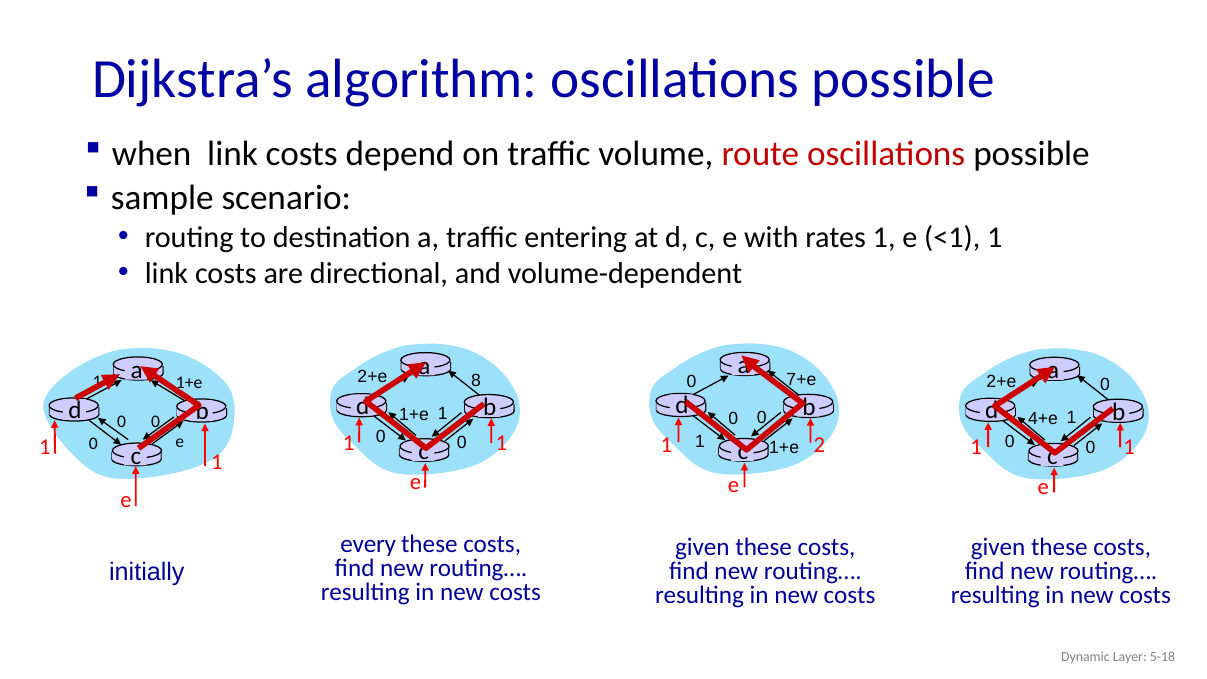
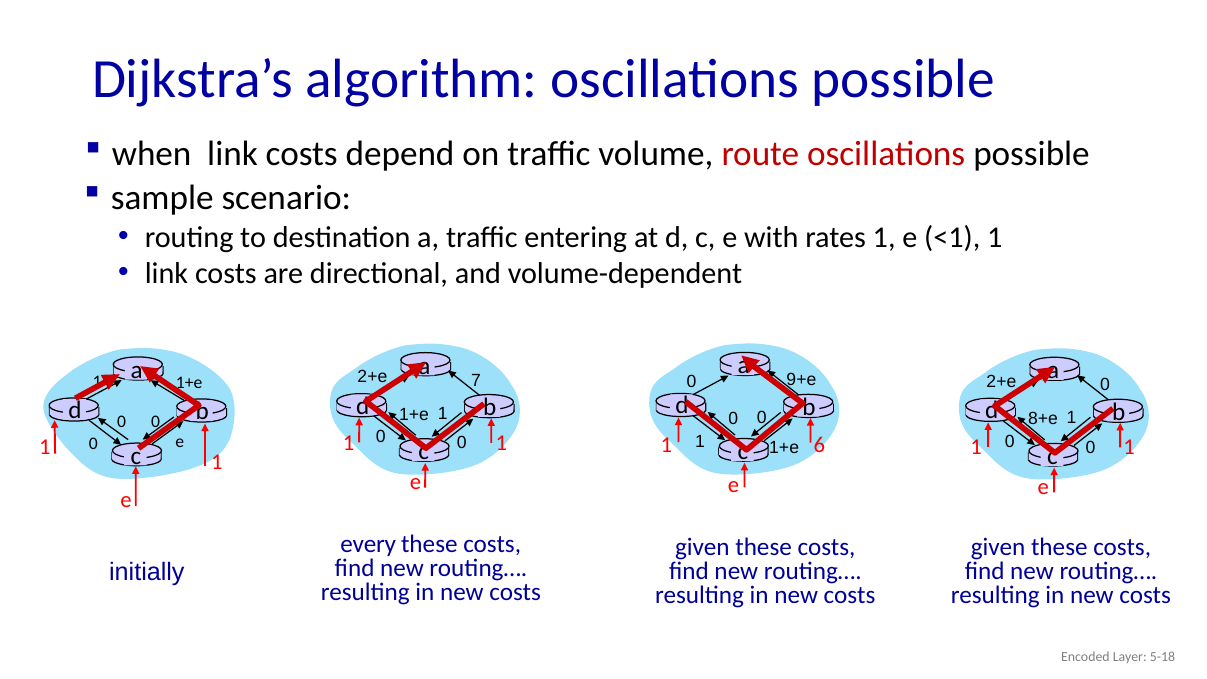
8: 8 -> 7
7+e: 7+e -> 9+e
4+e: 4+e -> 8+e
2: 2 -> 6
Dynamic: Dynamic -> Encoded
